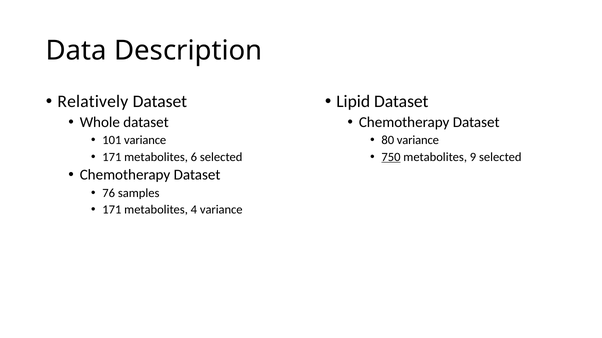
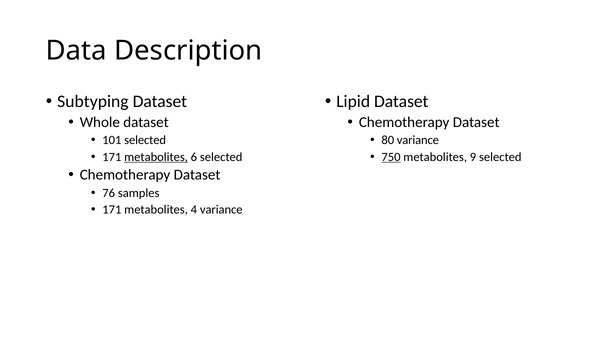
Relatively: Relatively -> Subtyping
101 variance: variance -> selected
metabolites at (156, 157) underline: none -> present
